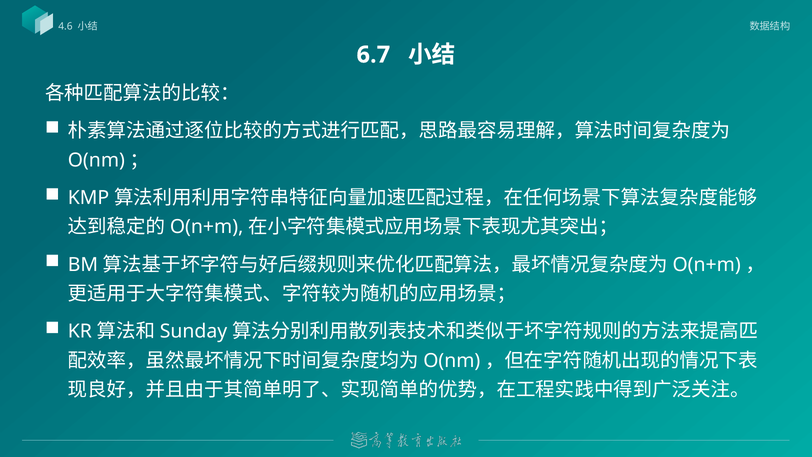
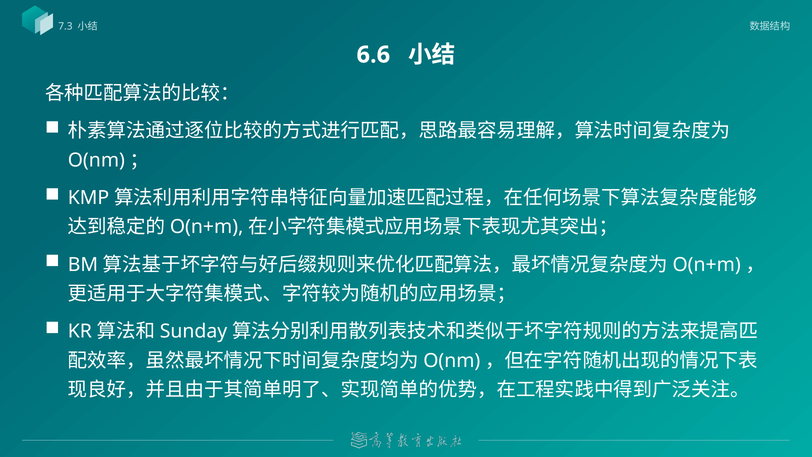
4.6: 4.6 -> 7.3
6.7: 6.7 -> 6.6
